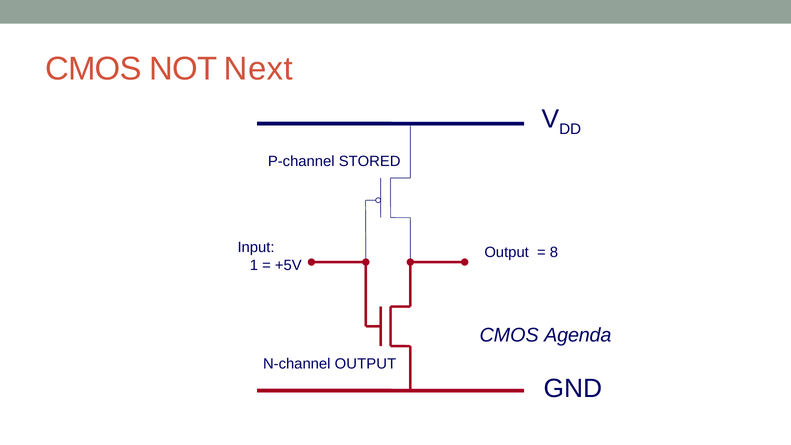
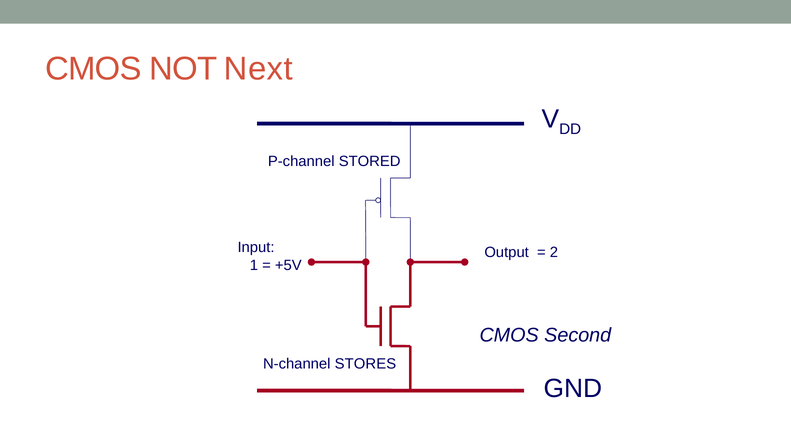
8: 8 -> 2
Agenda: Agenda -> Second
N-channel OUTPUT: OUTPUT -> STORES
